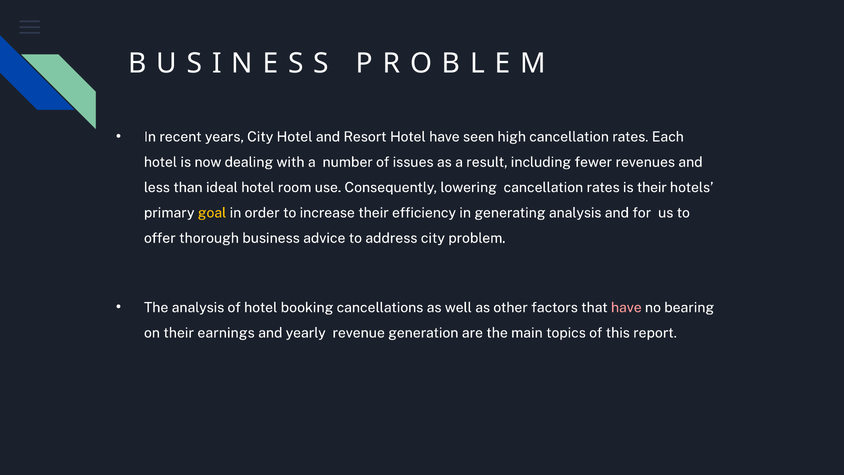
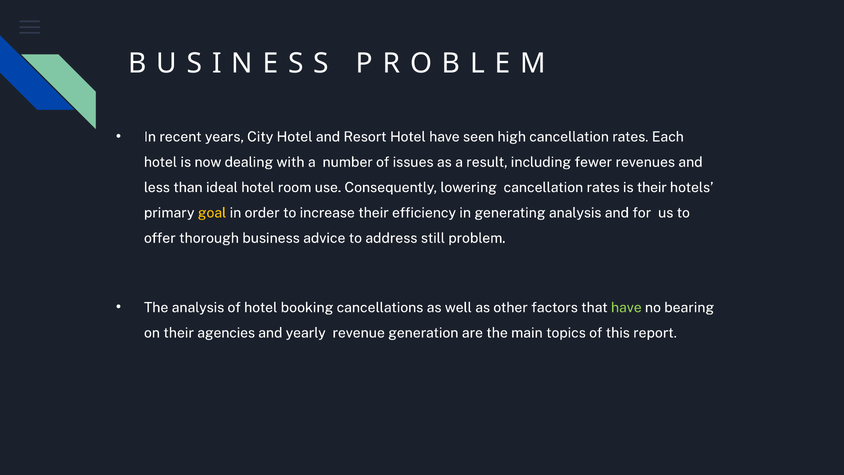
address city: city -> still
have at (626, 307) colour: pink -> light green
earnings: earnings -> agencies
